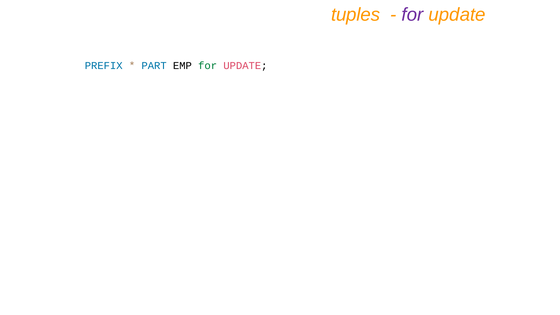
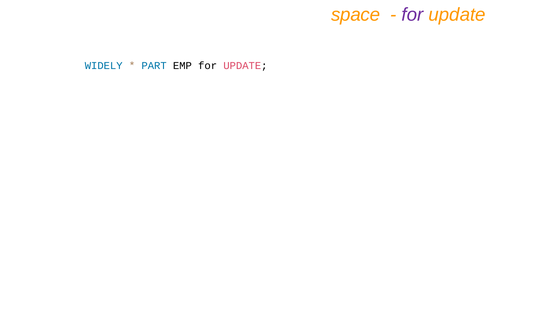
tuples: tuples -> space
PREFIX: PREFIX -> WIDELY
for at (208, 66) colour: green -> black
